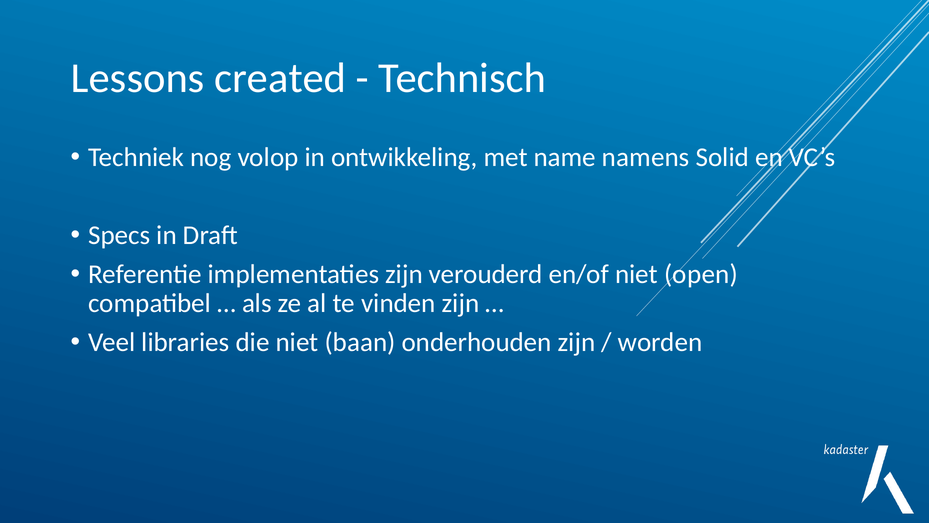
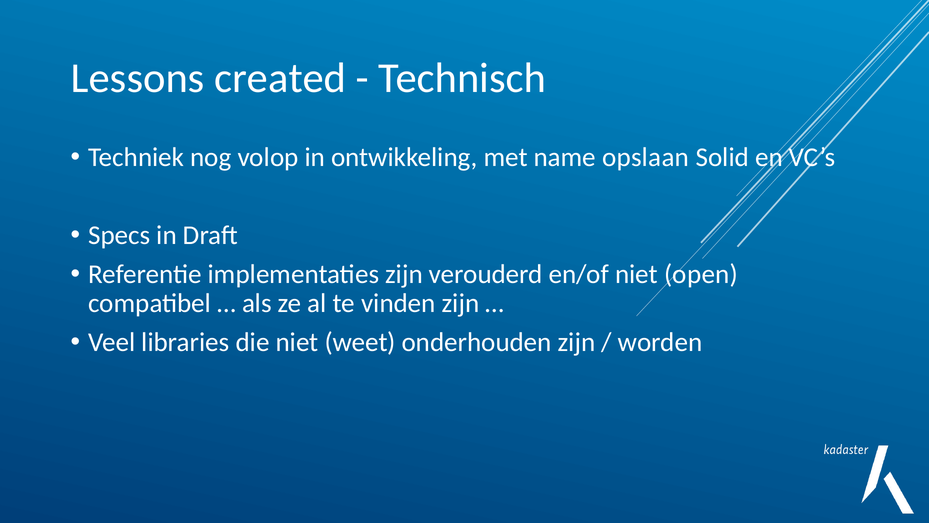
namens: namens -> opslaan
baan: baan -> weet
